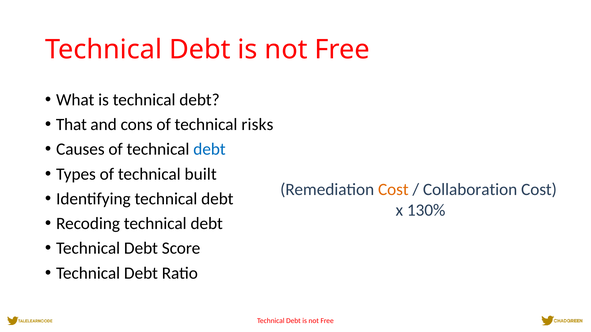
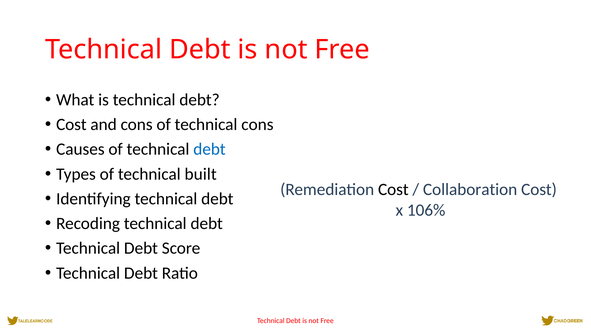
That at (71, 125): That -> Cost
technical risks: risks -> cons
Cost at (393, 190) colour: orange -> black
130%: 130% -> 106%
